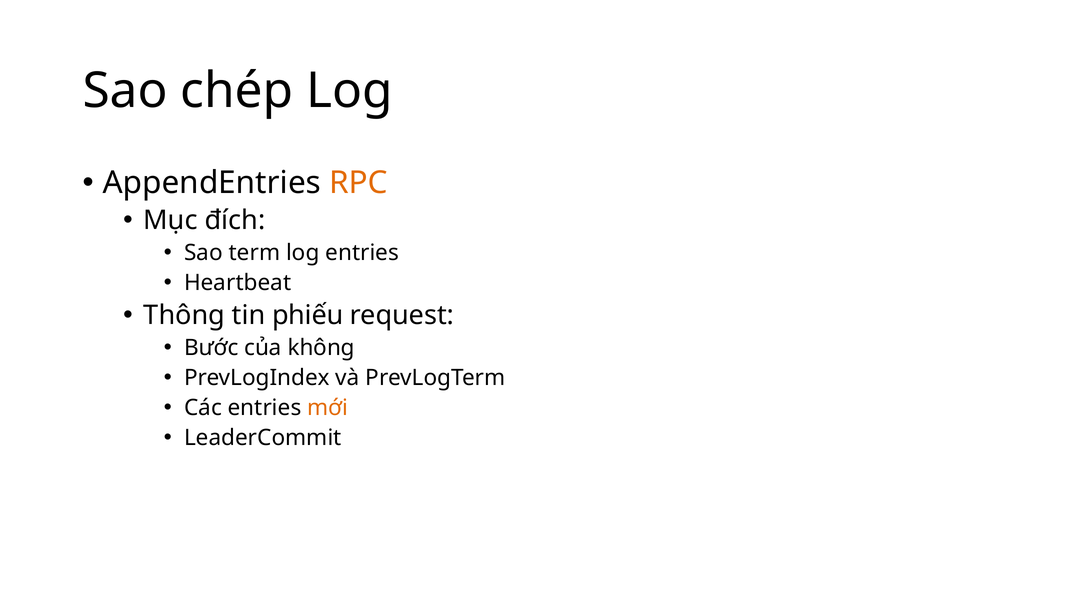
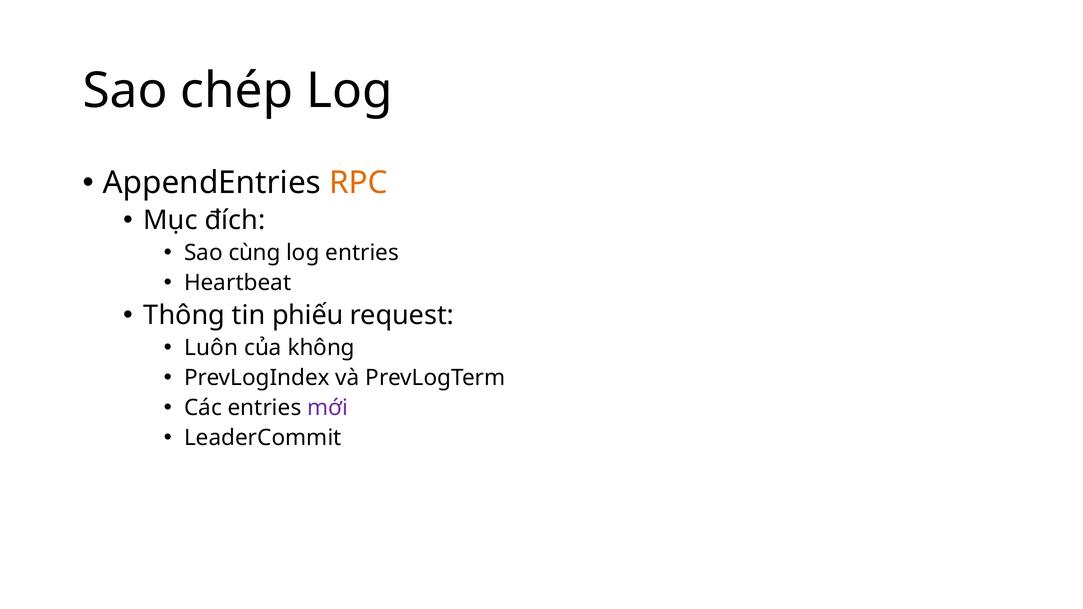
term: term -> cùng
Bước: Bước -> Luôn
mới colour: orange -> purple
